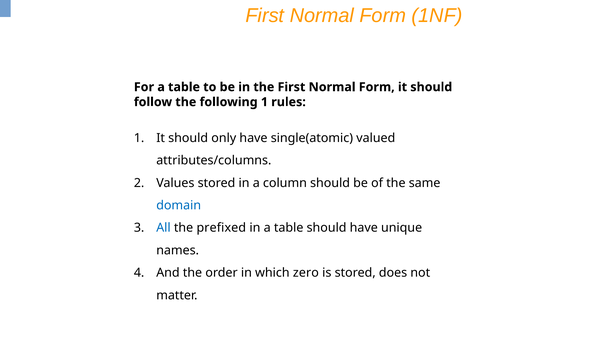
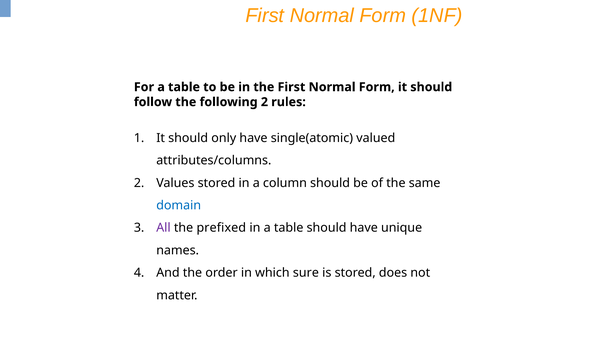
following 1: 1 -> 2
All colour: blue -> purple
zero: zero -> sure
